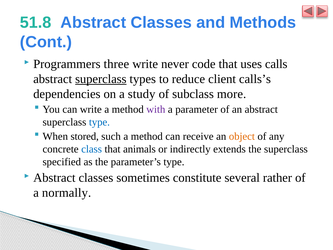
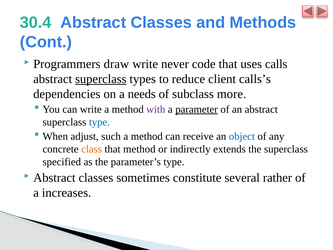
51.8: 51.8 -> 30.4
three: three -> draw
study: study -> needs
parameter underline: none -> present
stored: stored -> adjust
object colour: orange -> blue
class colour: blue -> orange
that animals: animals -> method
normally: normally -> increases
